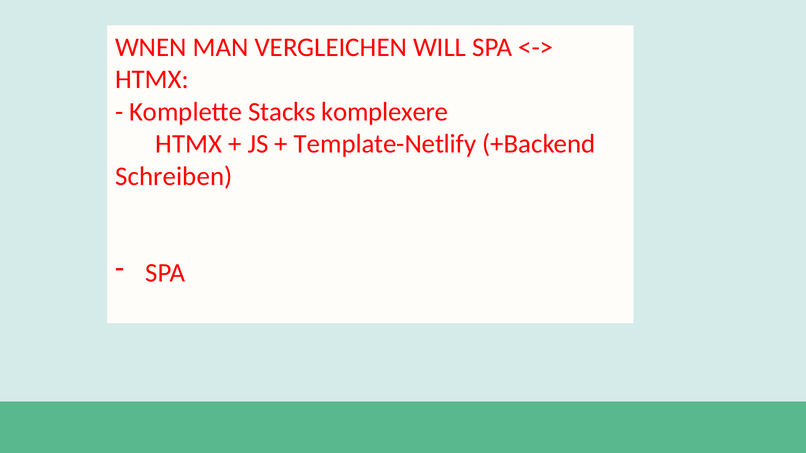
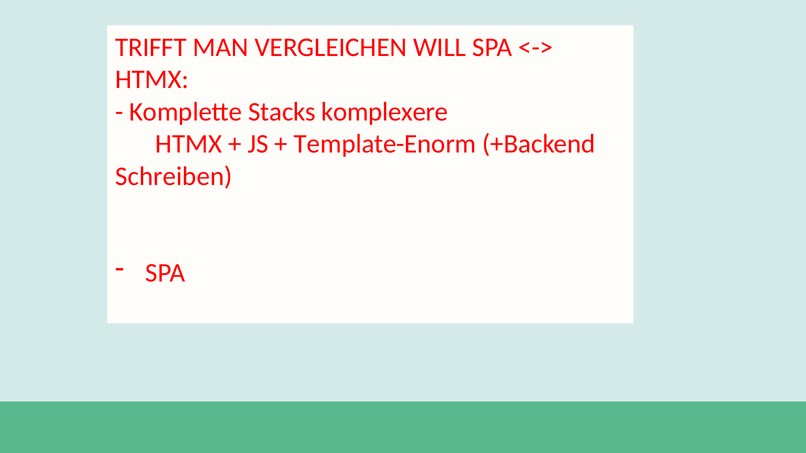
WNEN: WNEN -> TRIFFT
Template-Netlify: Template-Netlify -> Template-Enorm
